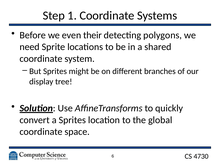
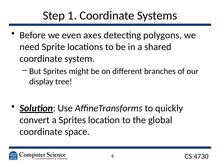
their: their -> axes
